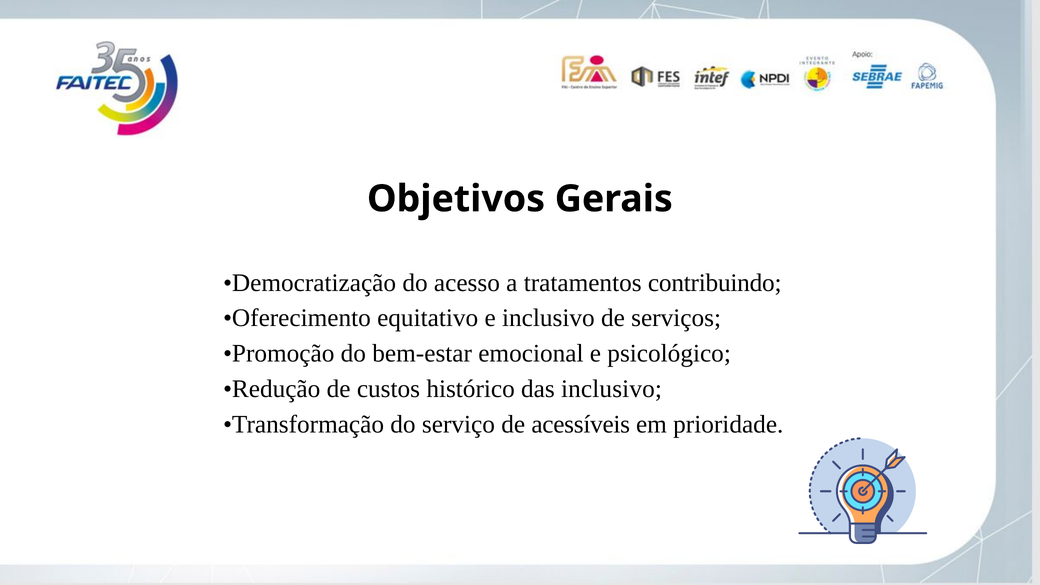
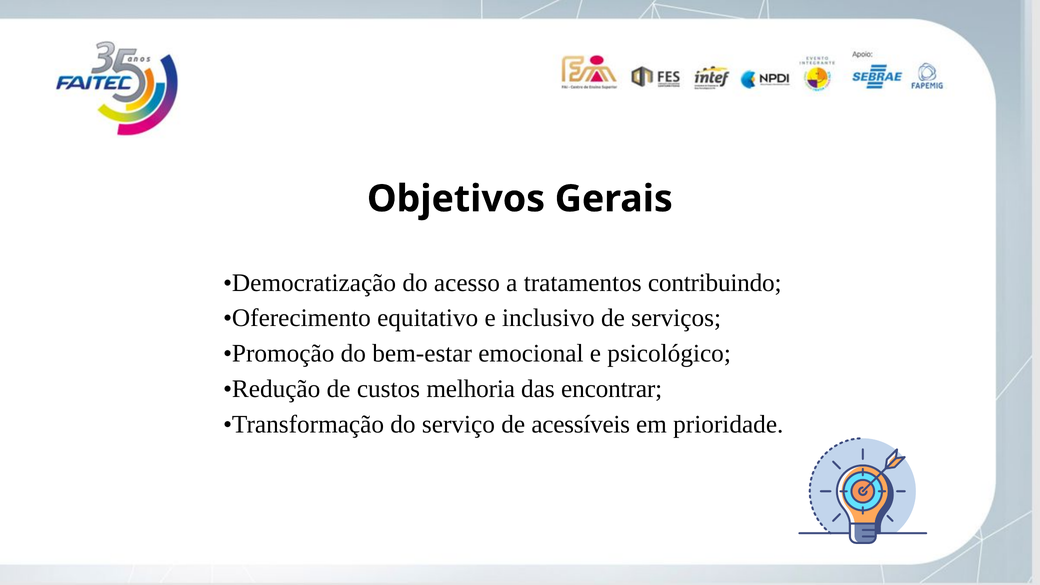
histórico: histórico -> melhoria
das inclusivo: inclusivo -> encontrar
